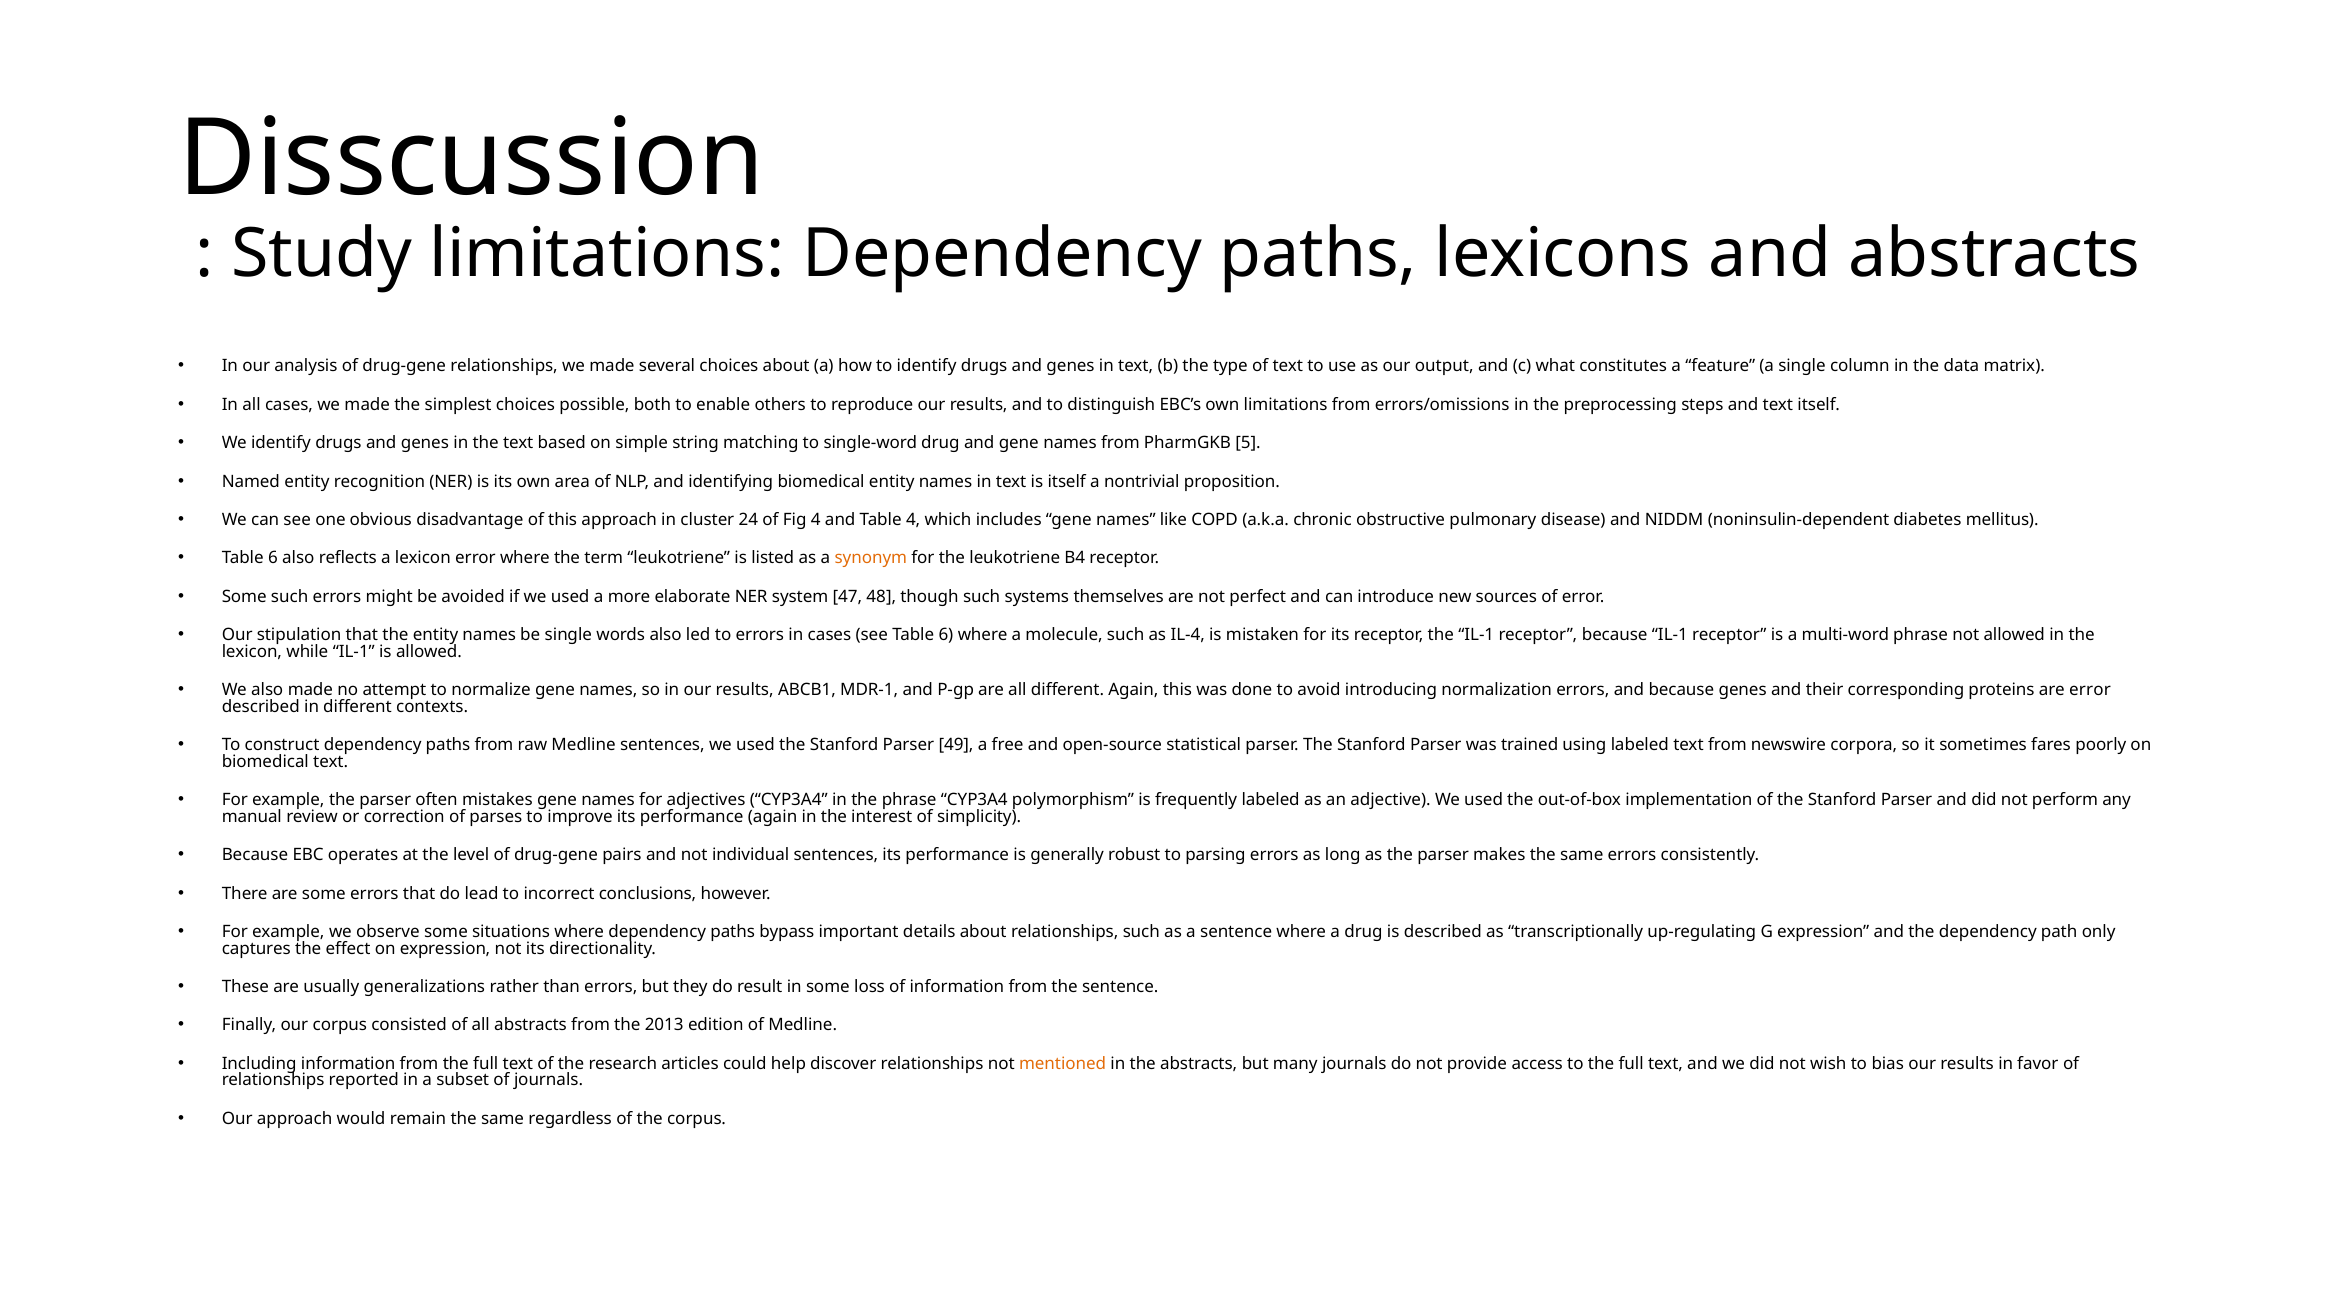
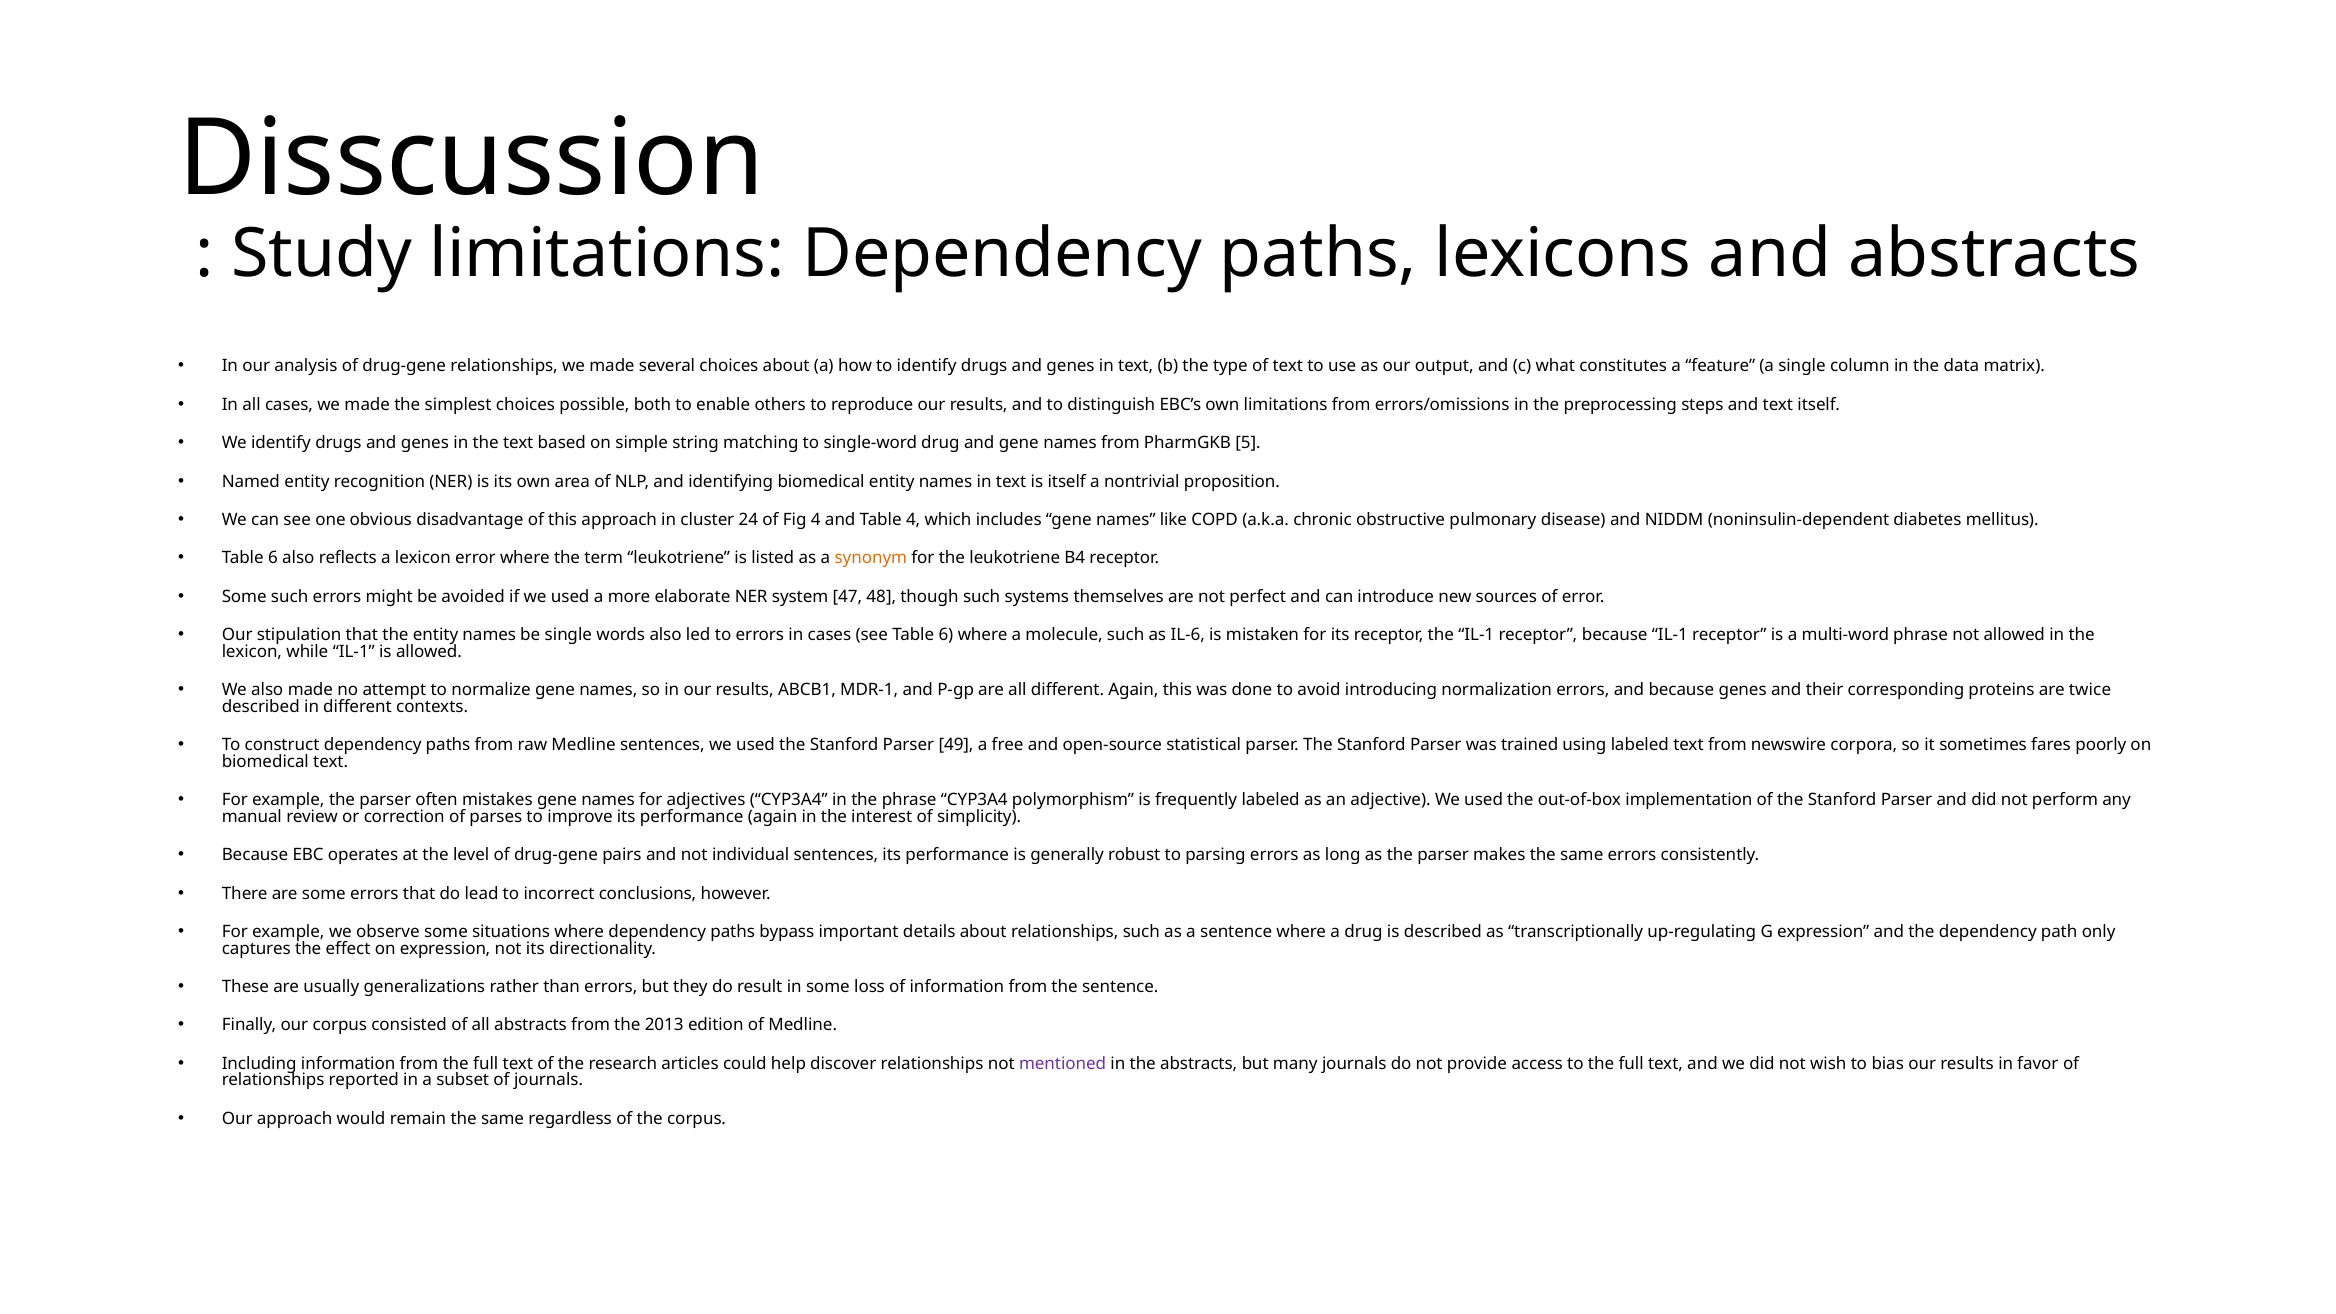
IL-4: IL-4 -> IL-6
are error: error -> twice
mentioned colour: orange -> purple
